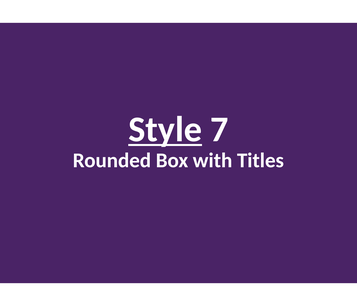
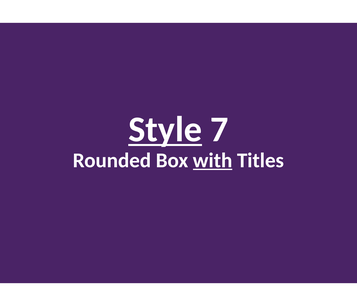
with underline: none -> present
